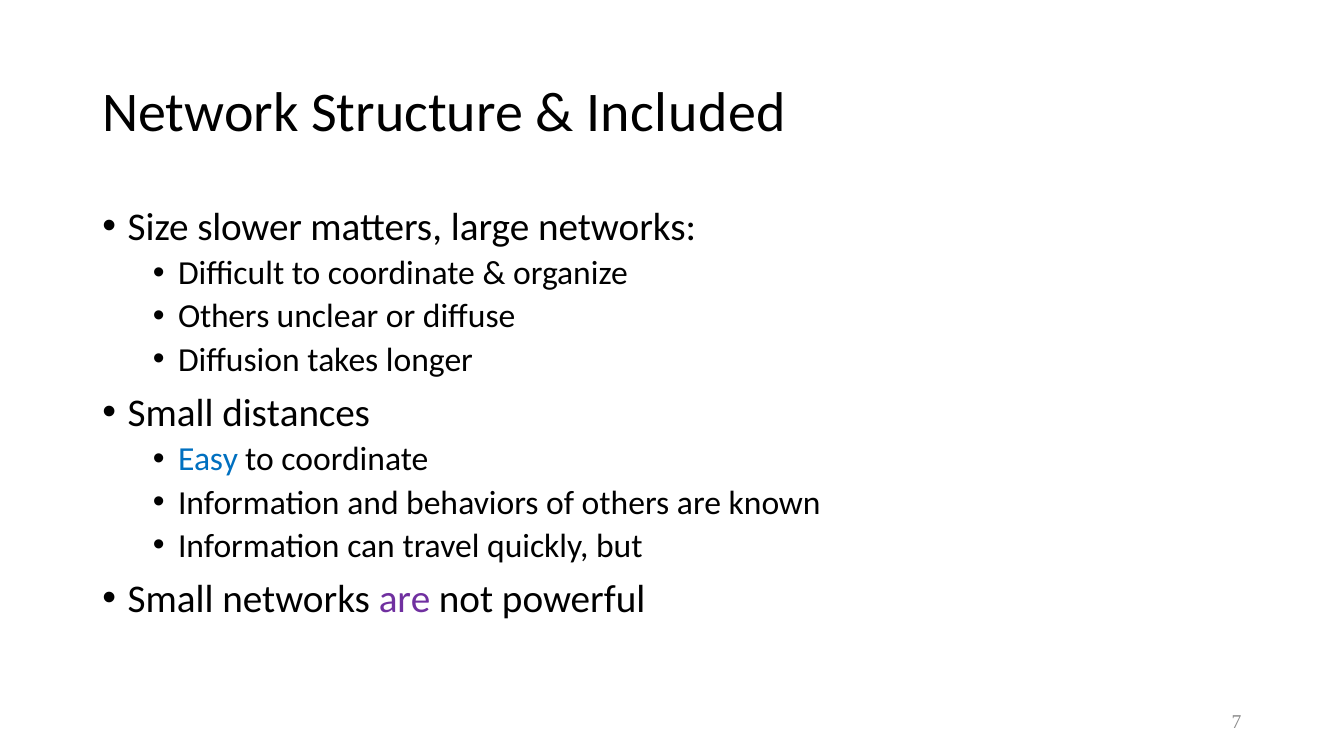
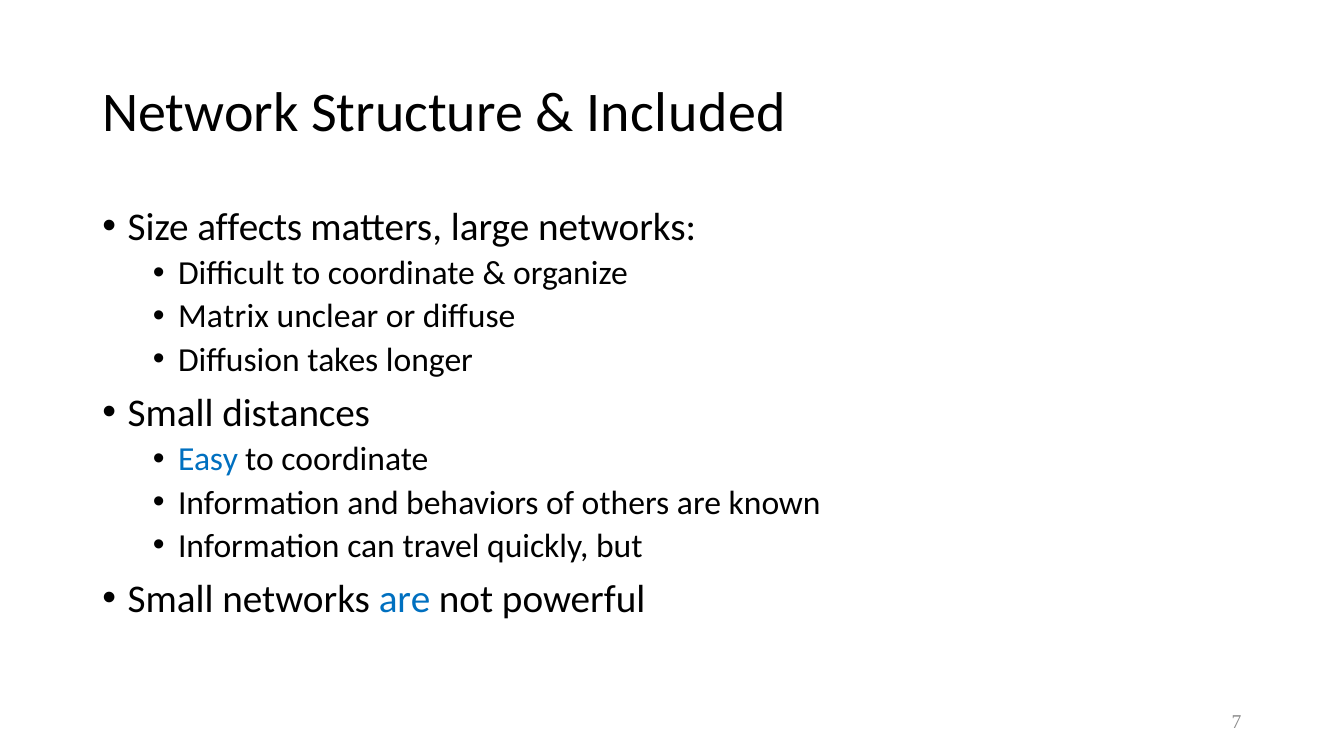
slower: slower -> affects
Others at (224, 317): Others -> Matrix
are at (405, 599) colour: purple -> blue
